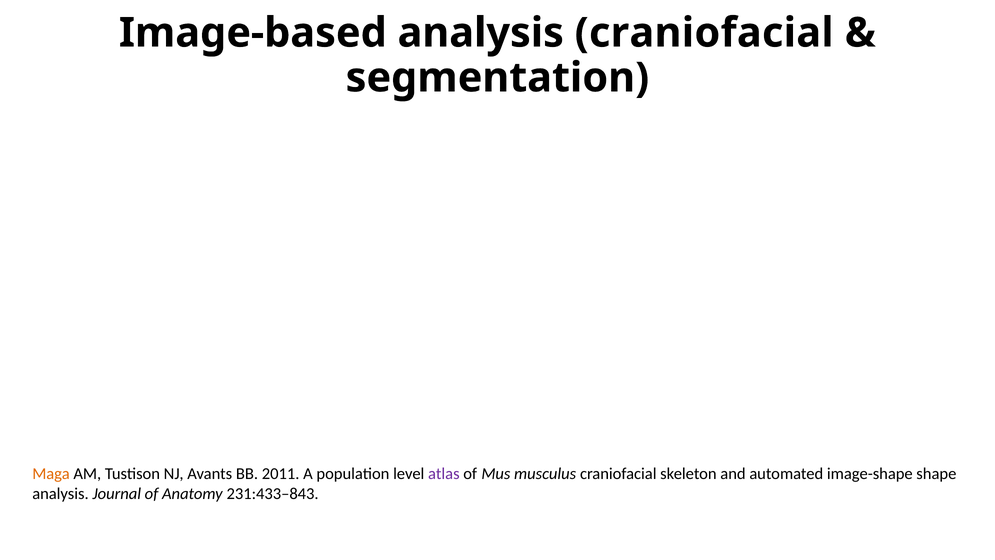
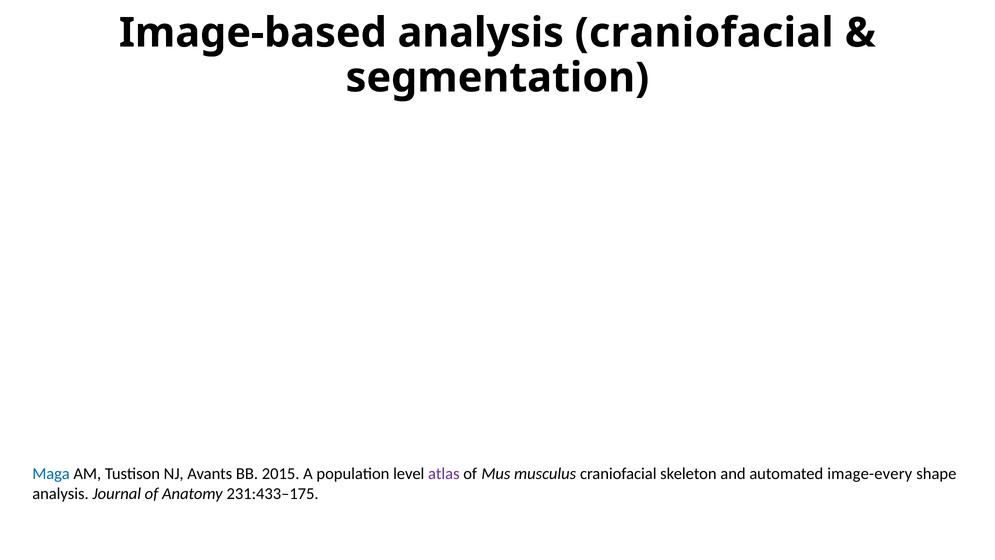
Maga colour: orange -> blue
2011: 2011 -> 2015
image-shape: image-shape -> image-every
231:433–843: 231:433–843 -> 231:433–175
